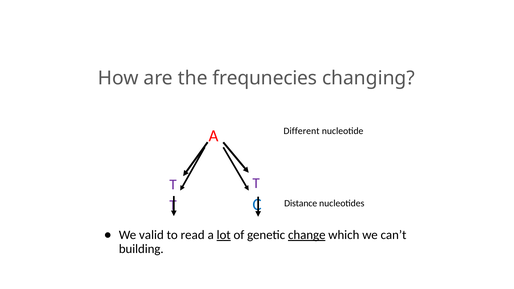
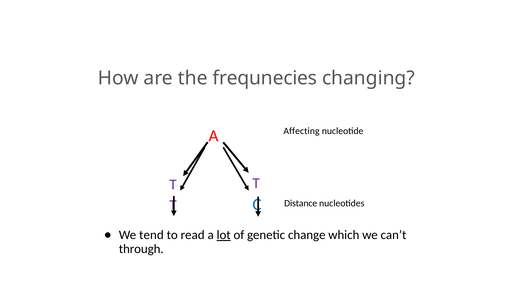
Different: Different -> Affecting
valid: valid -> tend
change underline: present -> none
building: building -> through
